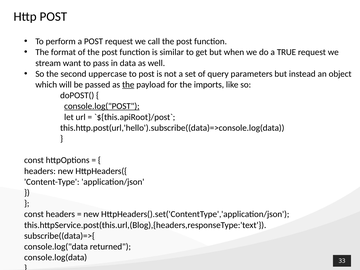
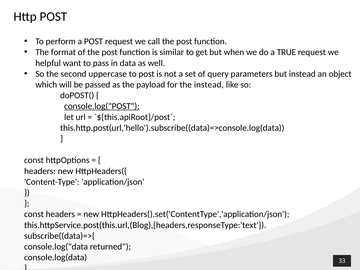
stream: stream -> helpful
the at (128, 85) underline: present -> none
the imports: imports -> instead
